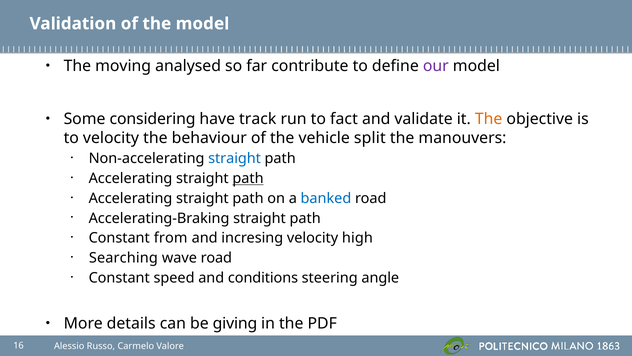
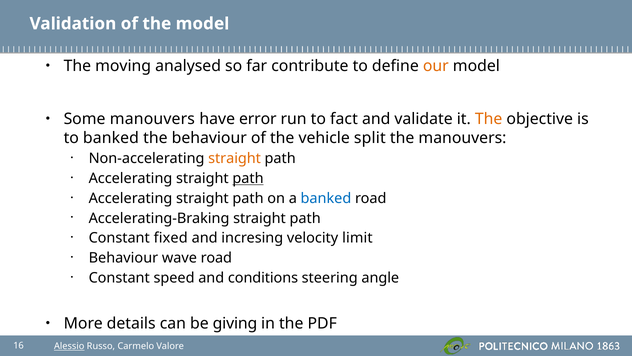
our colour: purple -> orange
Some considering: considering -> manouvers
track: track -> error
to velocity: velocity -> banked
straight at (235, 158) colour: blue -> orange
from: from -> fixed
high: high -> limit
Searching at (123, 258): Searching -> Behaviour
Alessio underline: none -> present
